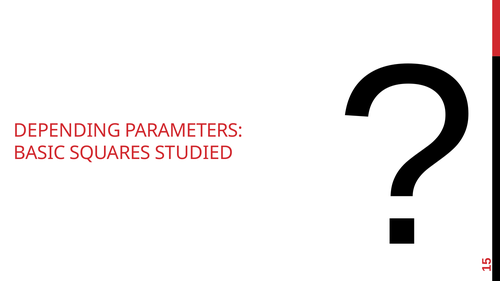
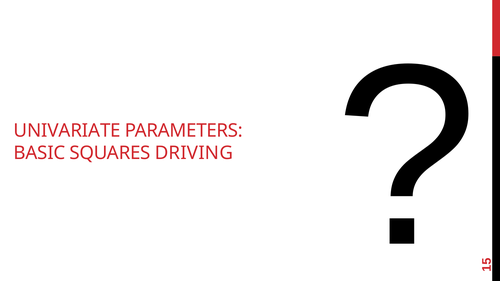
DEPENDING: DEPENDING -> UNIVARIATE
STUDIED: STUDIED -> DRIVING
